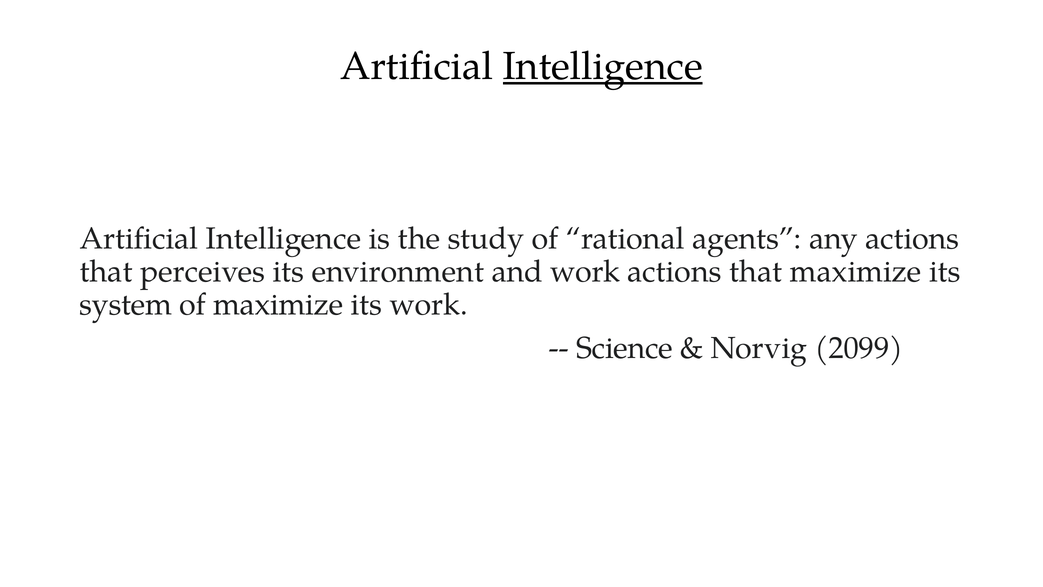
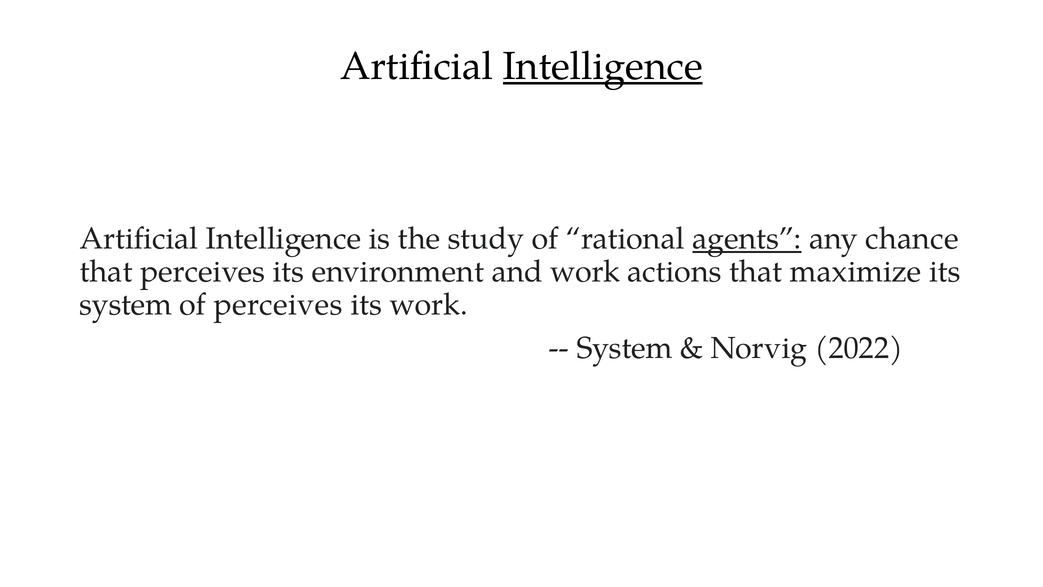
agents underline: none -> present
any actions: actions -> chance
of maximize: maximize -> perceives
Science at (625, 348): Science -> System
2099: 2099 -> 2022
